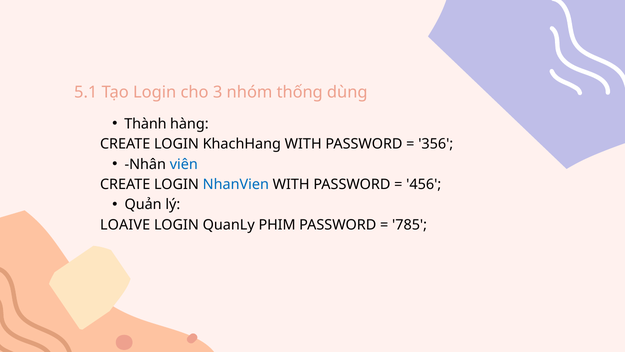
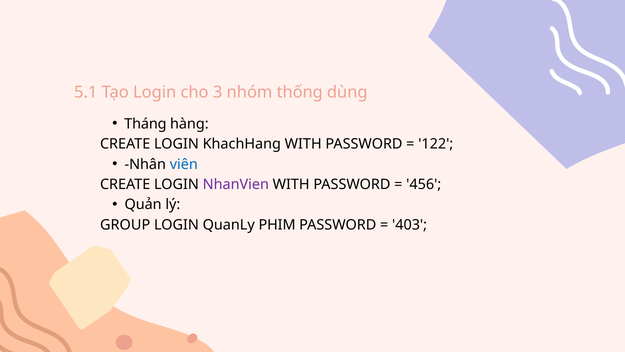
Thành: Thành -> Tháng
356: 356 -> 122
NhanVien colour: blue -> purple
LOAIVE: LOAIVE -> GROUP
785: 785 -> 403
